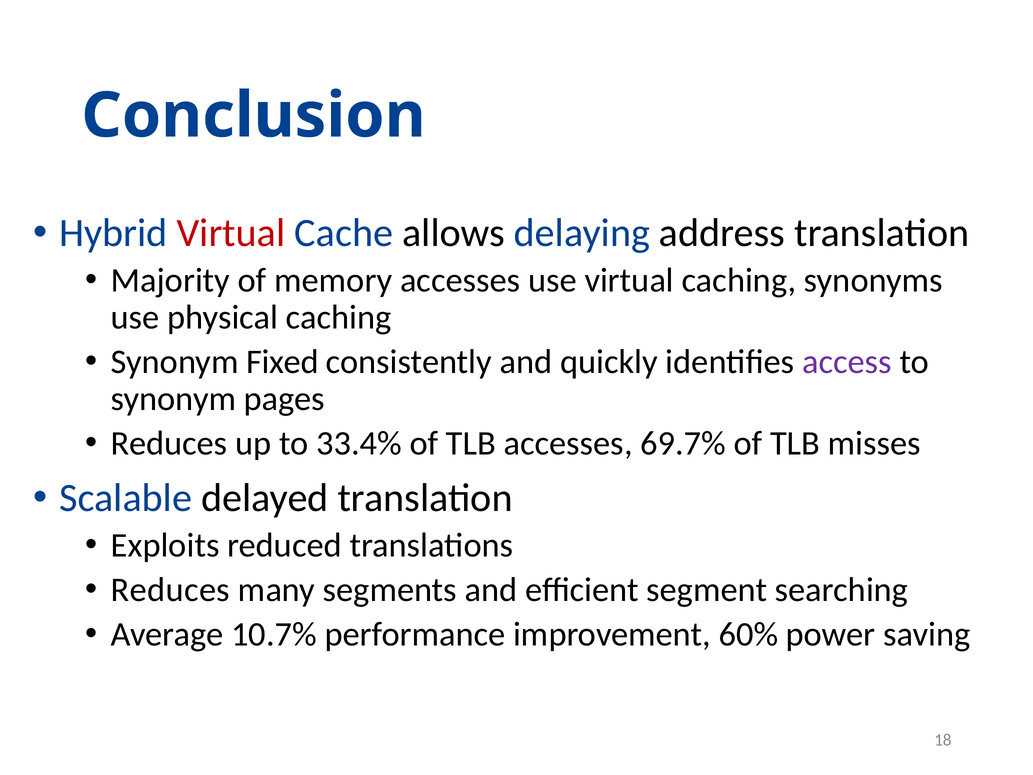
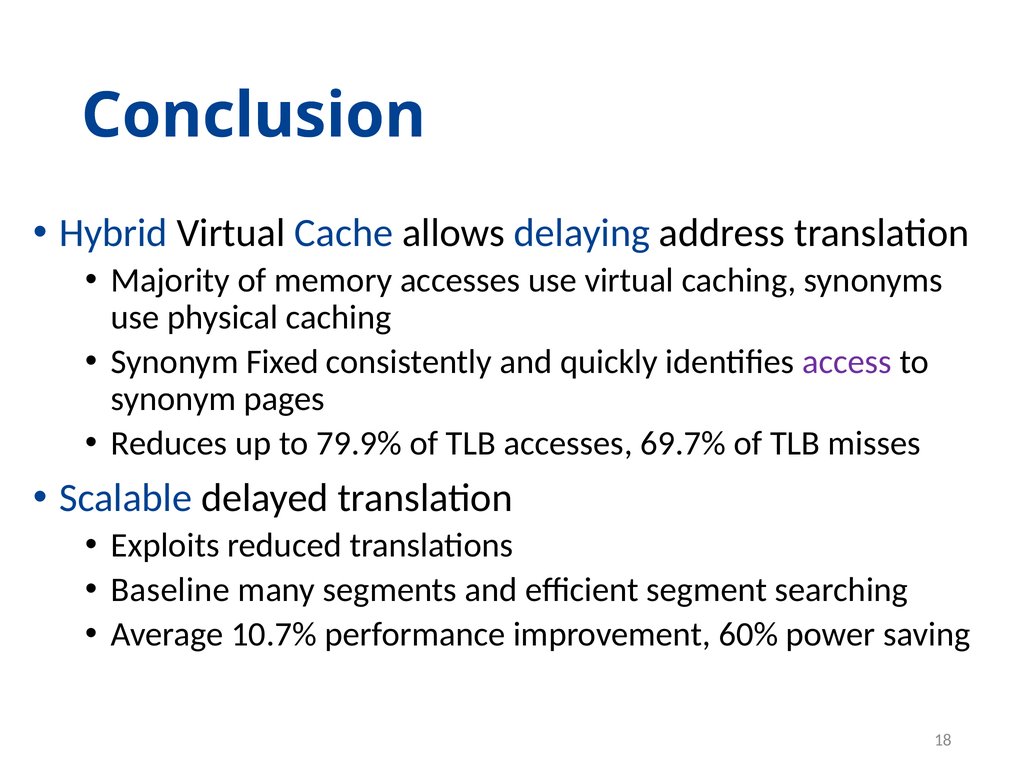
Virtual at (231, 233) colour: red -> black
33.4%: 33.4% -> 79.9%
Reduces at (170, 590): Reduces -> Baseline
